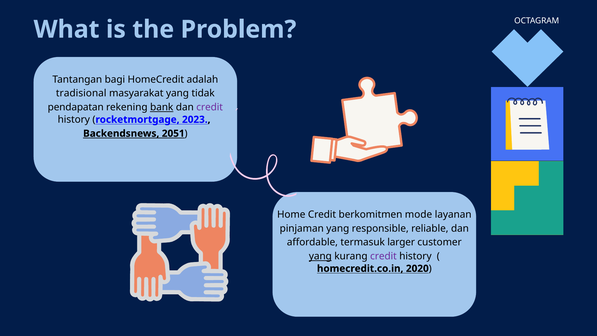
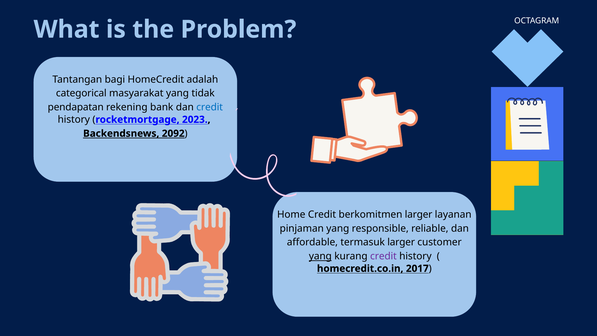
tradisional: tradisional -> categorical
bank underline: present -> none
credit at (210, 107) colour: purple -> blue
2051: 2051 -> 2092
berkomitmen mode: mode -> larger
2020: 2020 -> 2017
